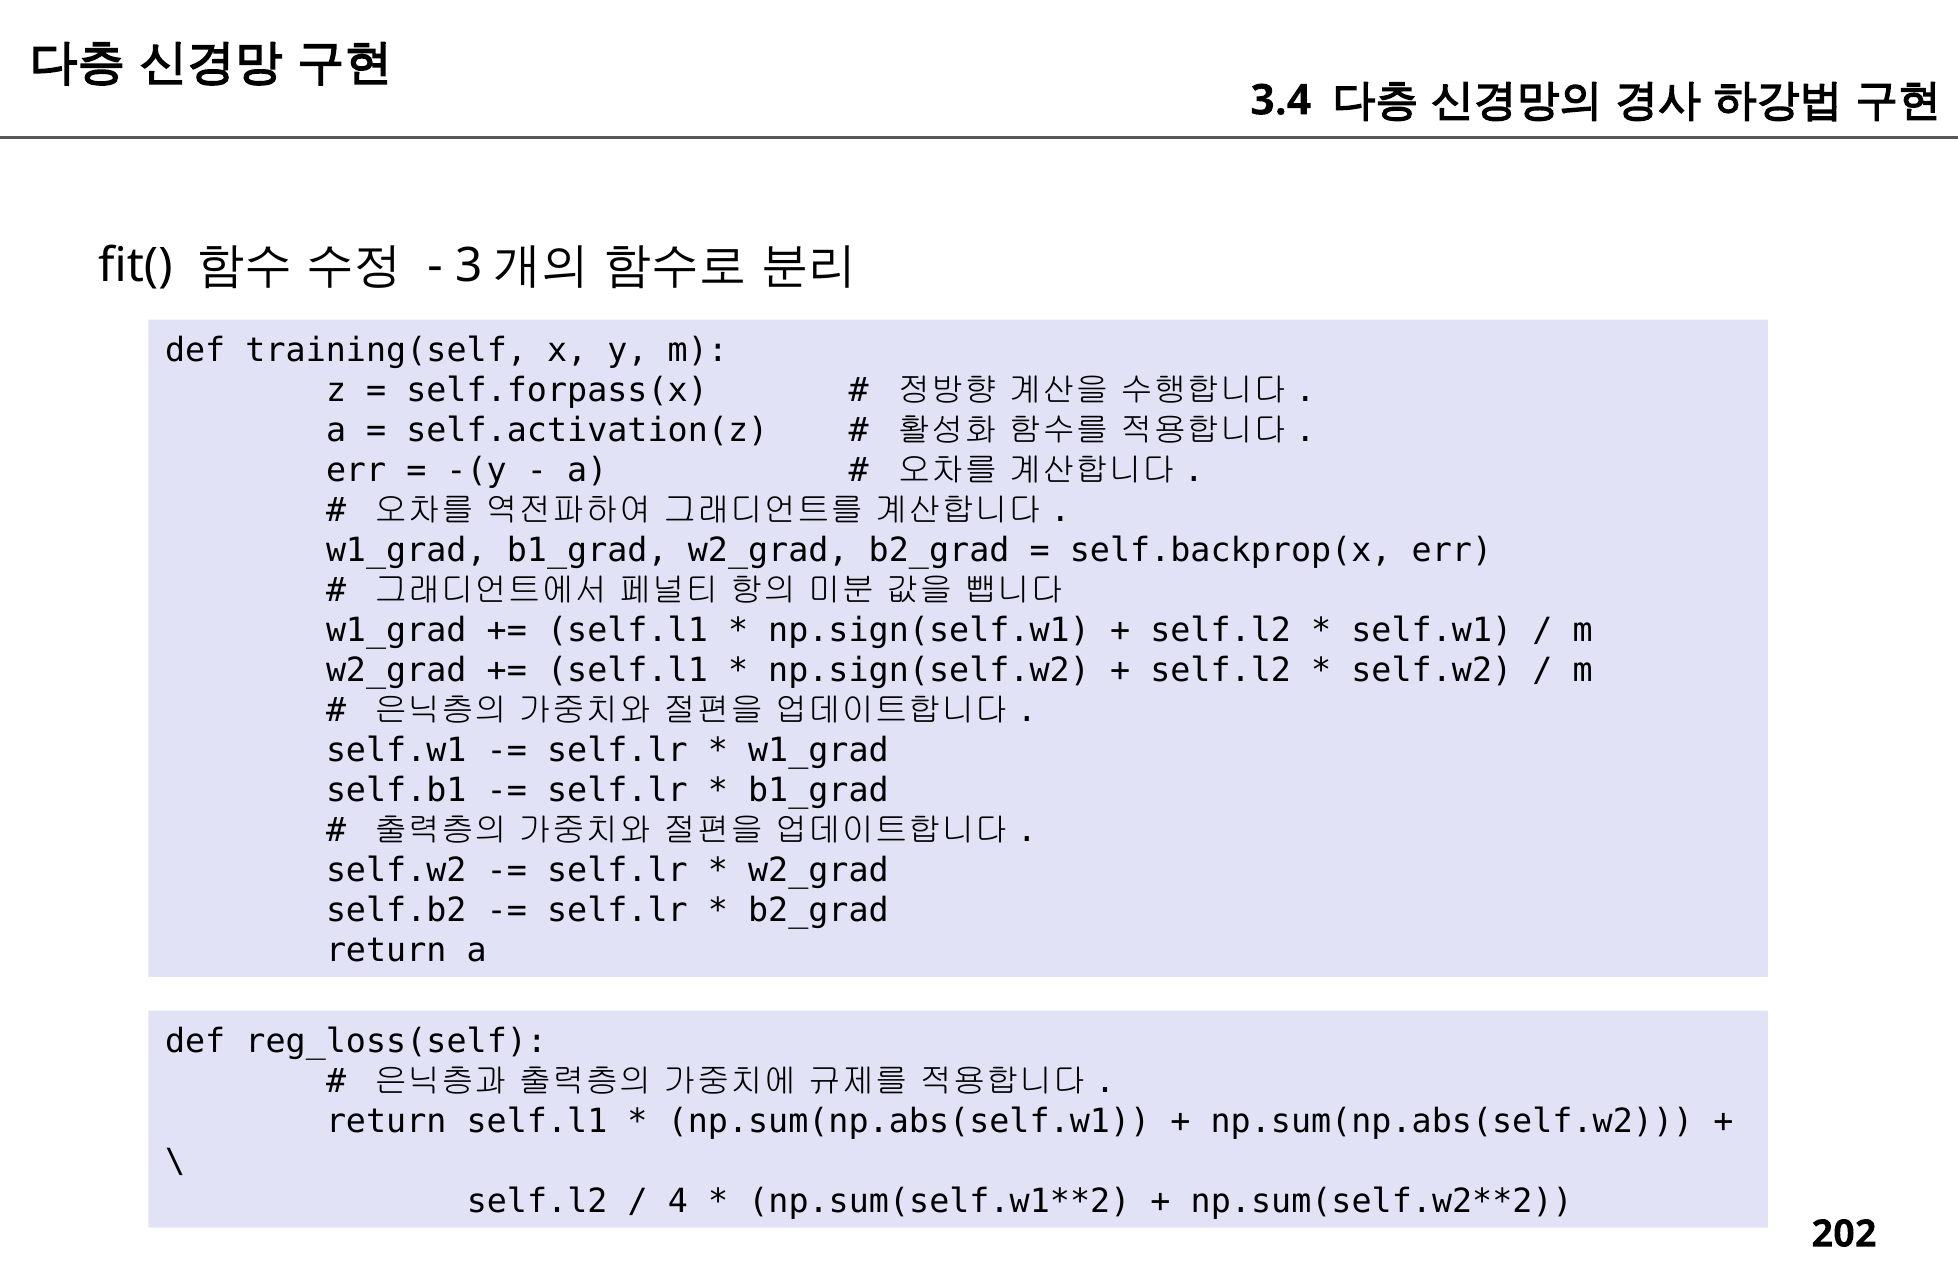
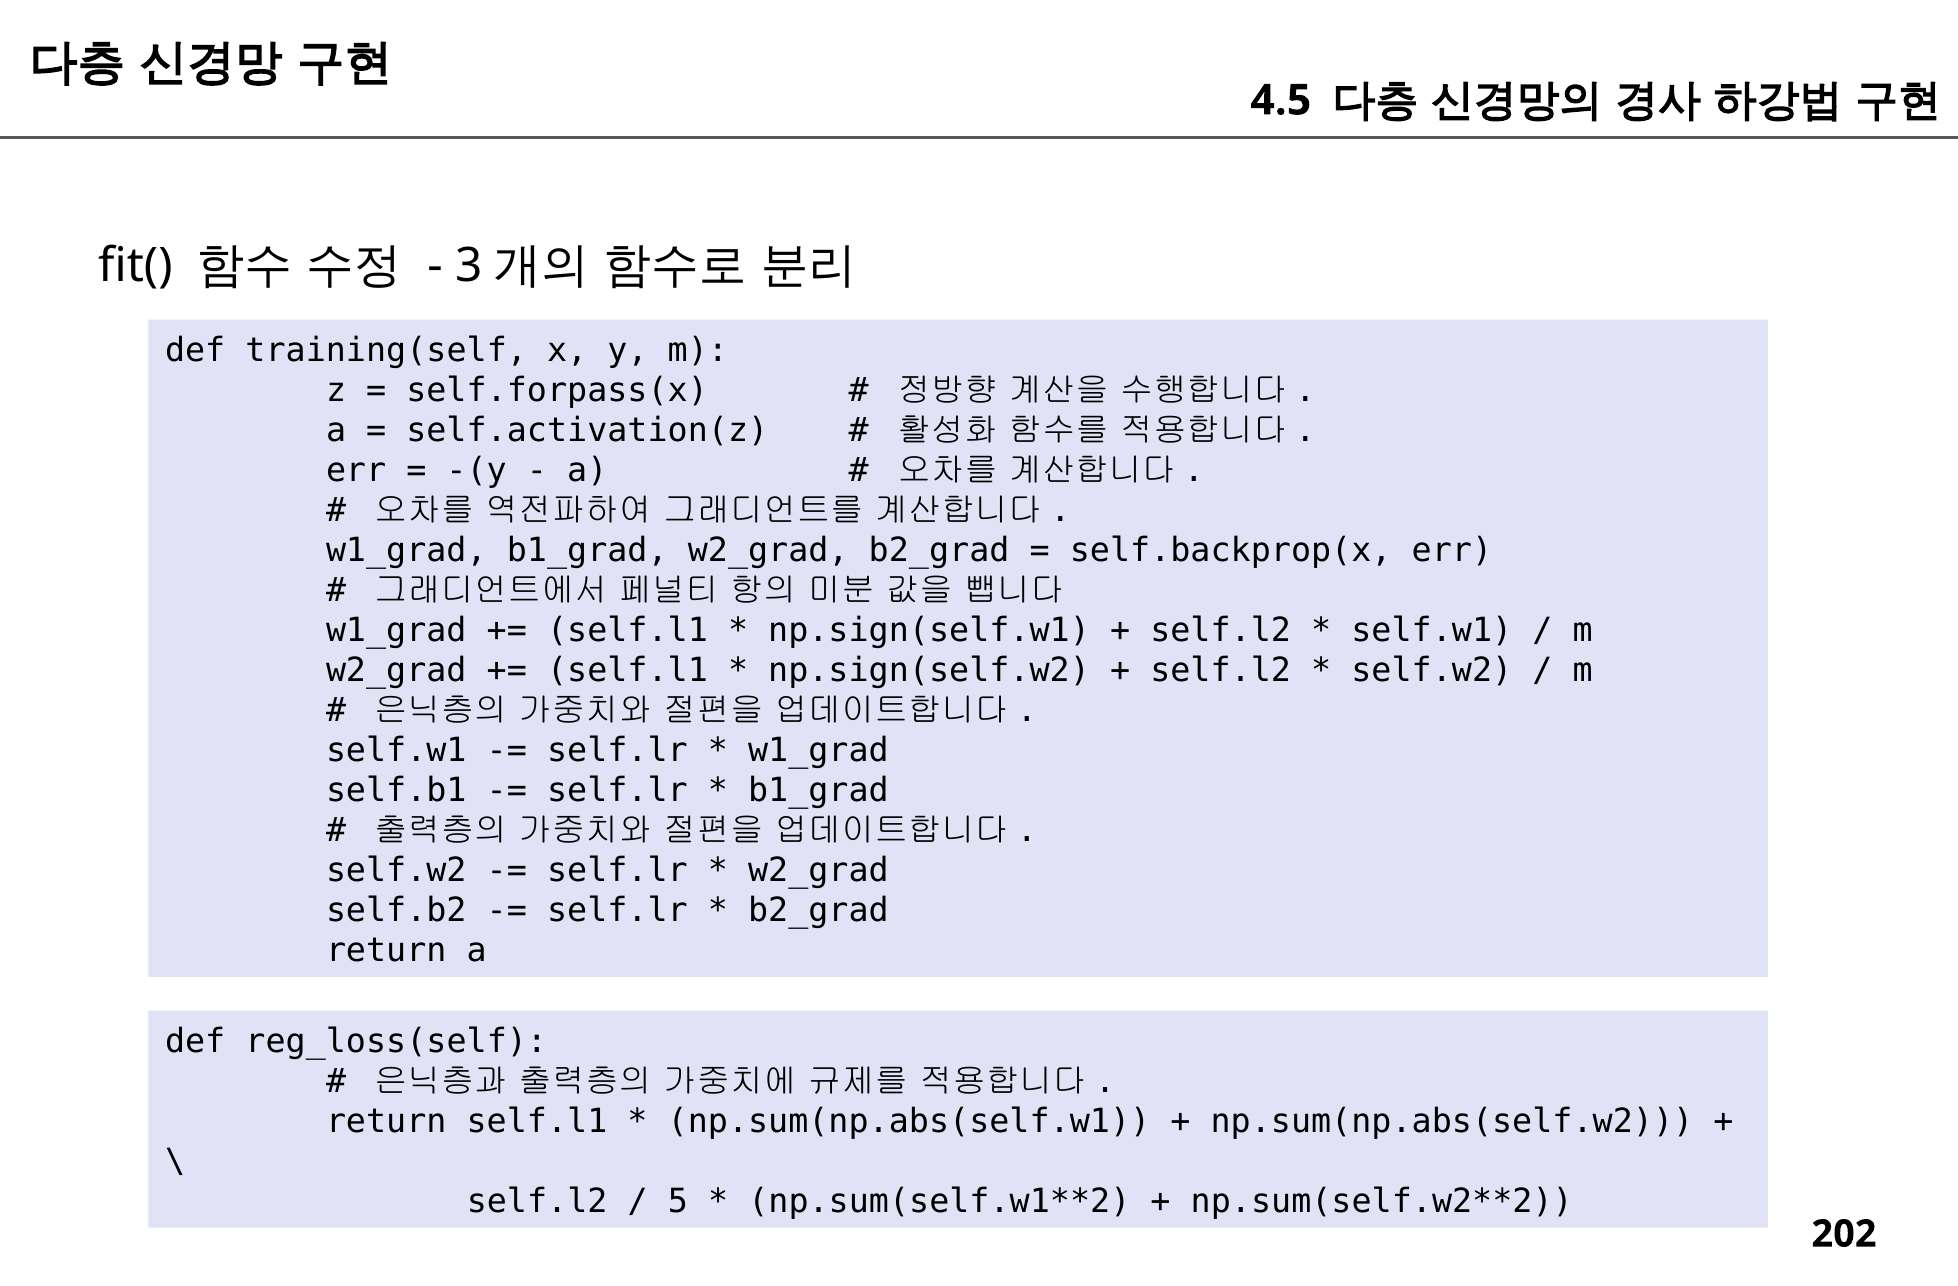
3.4: 3.4 -> 4.5
4: 4 -> 5
